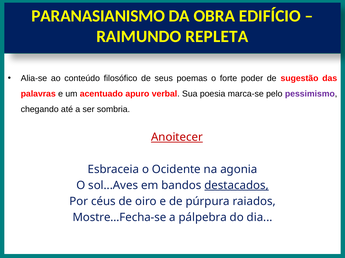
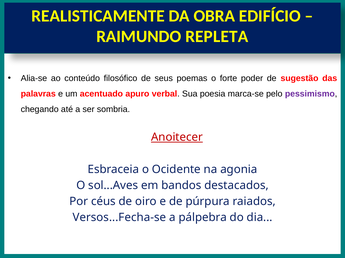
PARANASIANISMO: PARANASIANISMO -> REALISTICAMENTE
destacados underline: present -> none
Mostre...Fecha-se: Mostre...Fecha-se -> Versos...Fecha-se
